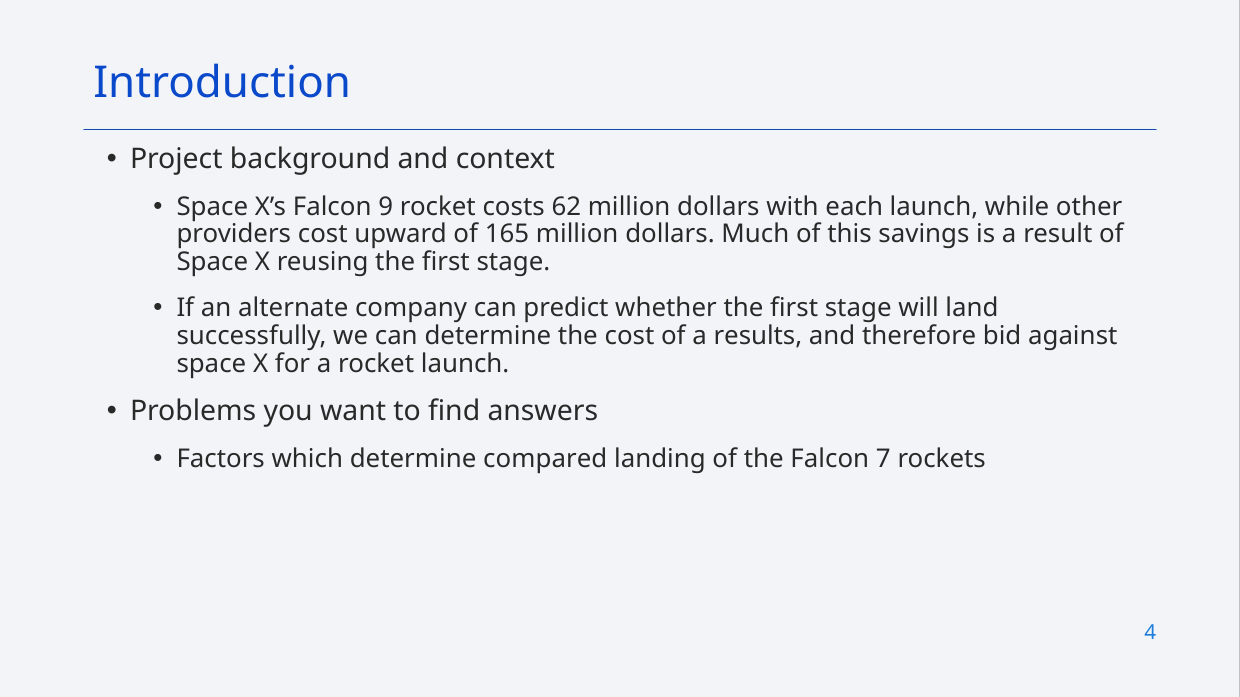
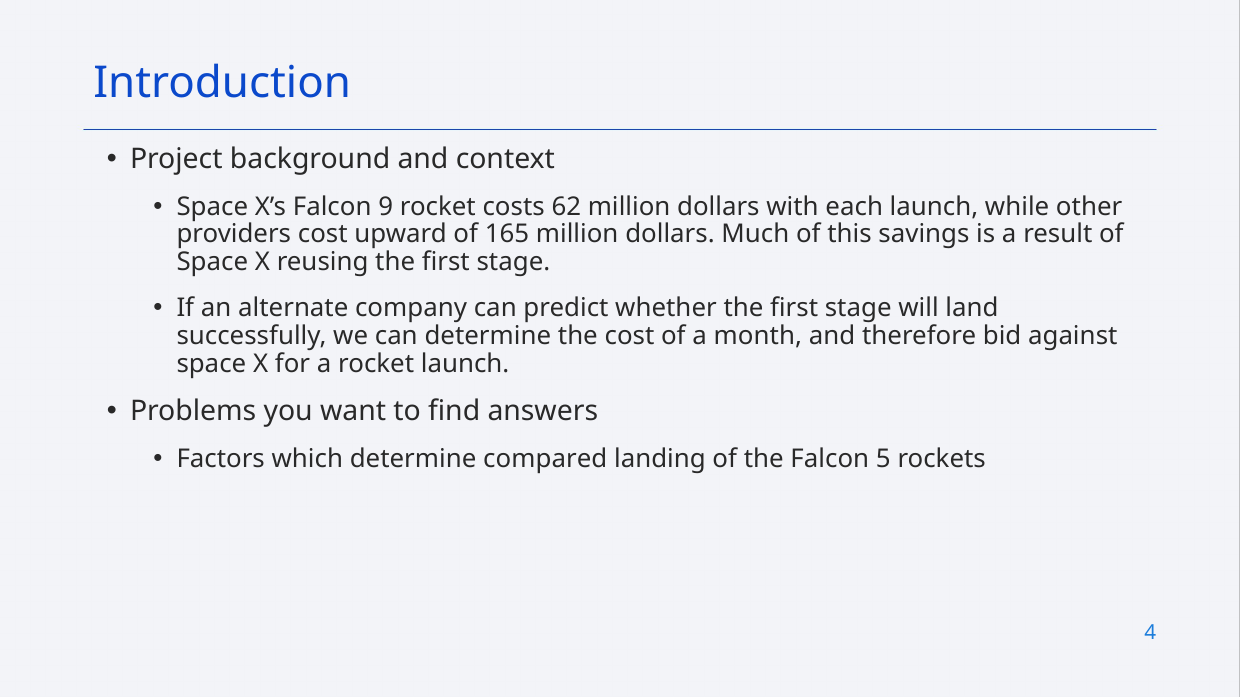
results: results -> month
7: 7 -> 5
